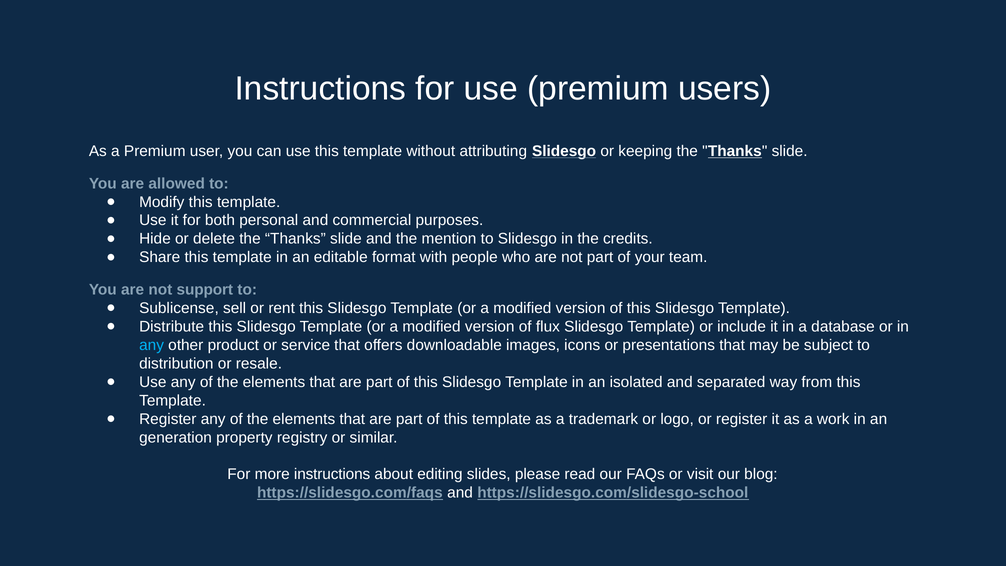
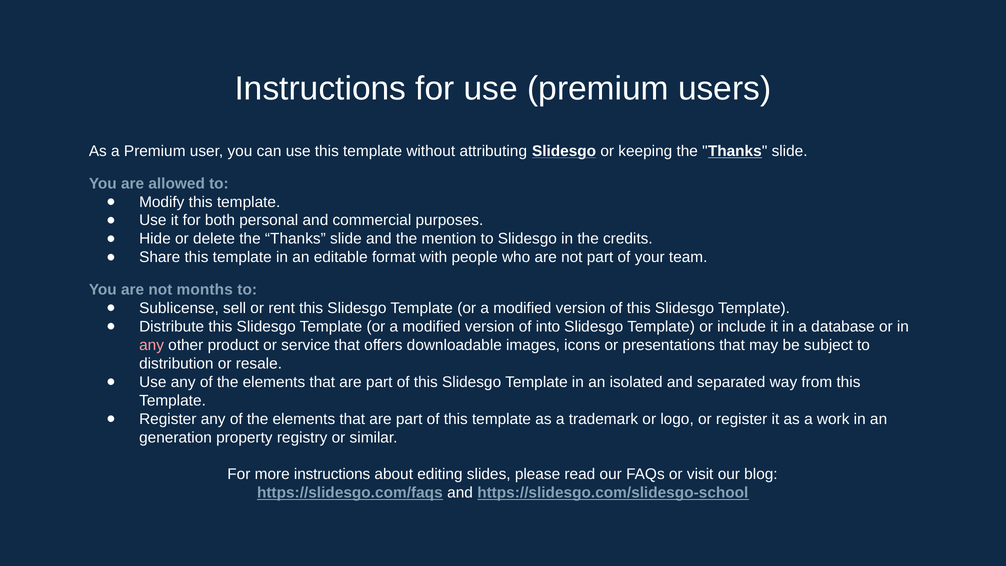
support: support -> months
flux: flux -> into
any at (152, 345) colour: light blue -> pink
